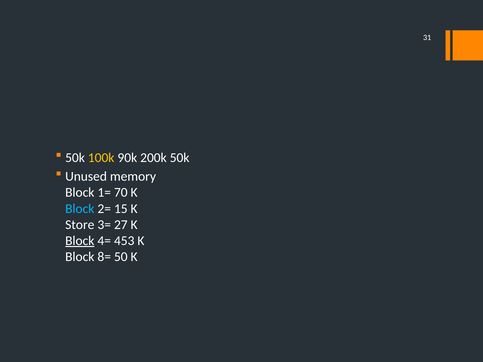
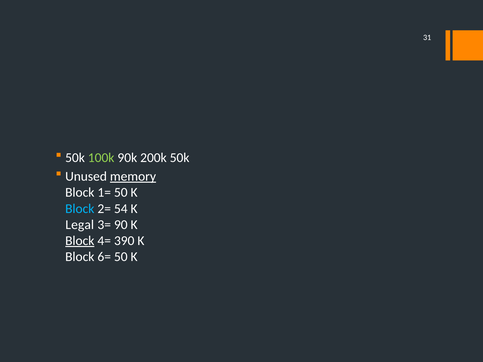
100k colour: yellow -> light green
memory underline: none -> present
1= 70: 70 -> 50
15: 15 -> 54
Store: Store -> Legal
27: 27 -> 90
453: 453 -> 390
8=: 8= -> 6=
